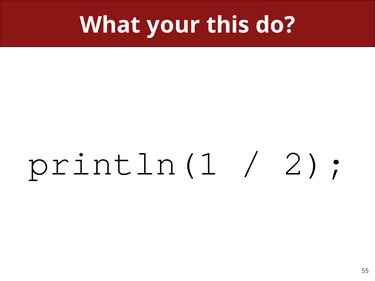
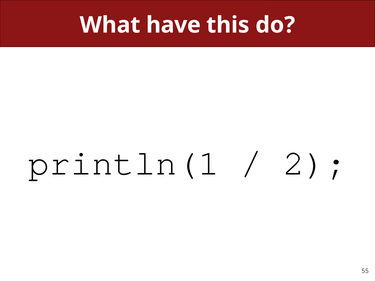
your: your -> have
